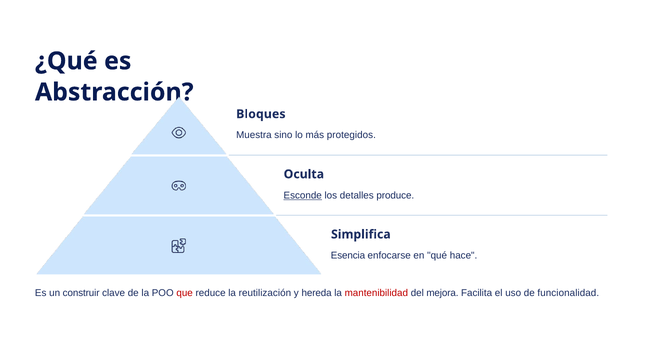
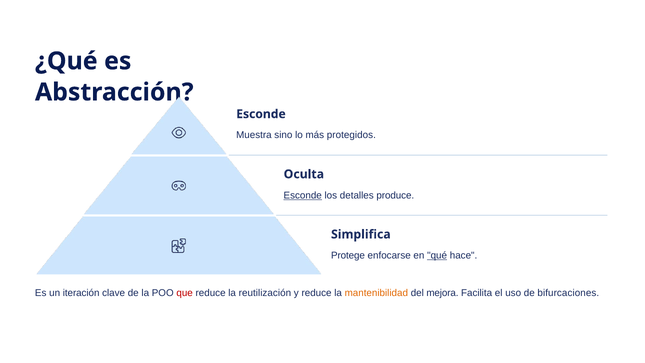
Bloques at (261, 114): Bloques -> Esconde
Esencia: Esencia -> Protege
qué underline: none -> present
construir: construir -> iteración
y hereda: hereda -> reduce
mantenibilidad colour: red -> orange
funcionalidad: funcionalidad -> bifurcaciones
